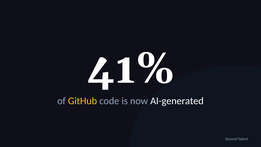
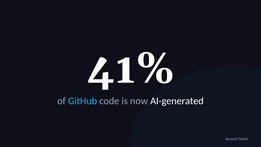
GitHub colour: yellow -> light blue
